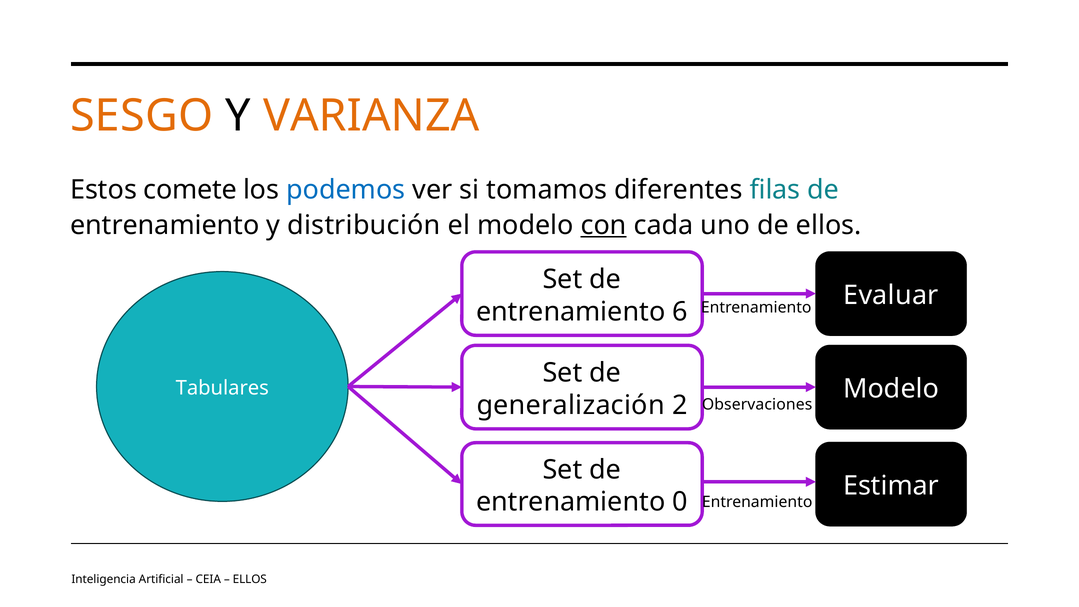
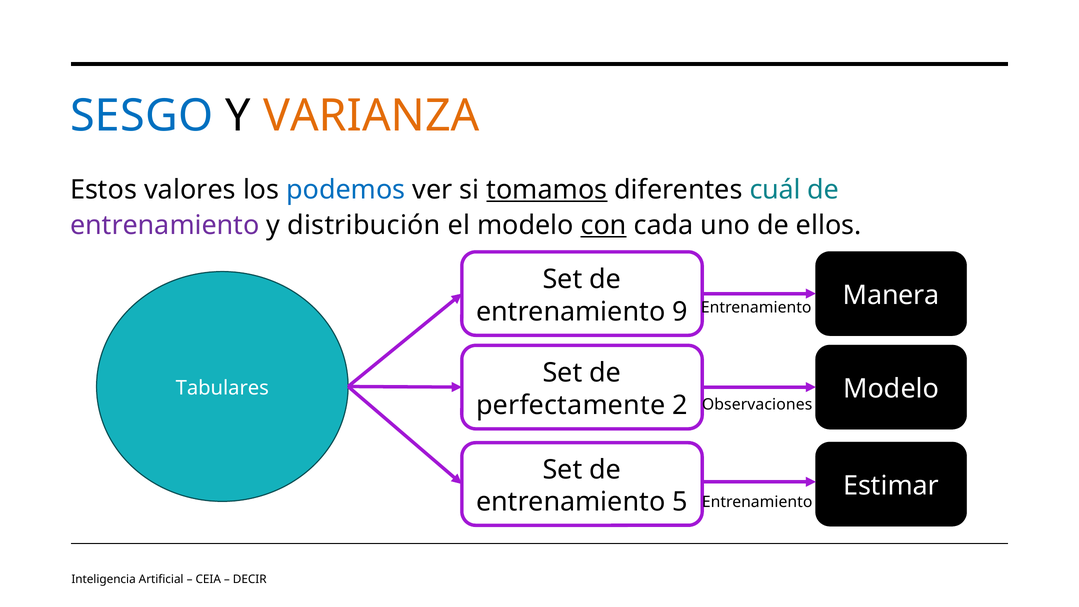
SESGO colour: orange -> blue
comete: comete -> valores
tomamos underline: none -> present
filas: filas -> cuál
entrenamiento at (165, 225) colour: black -> purple
Evaluar: Evaluar -> Manera
6: 6 -> 9
generalización: generalización -> perfectamente
0: 0 -> 5
ELLOS at (250, 579): ELLOS -> DECIR
